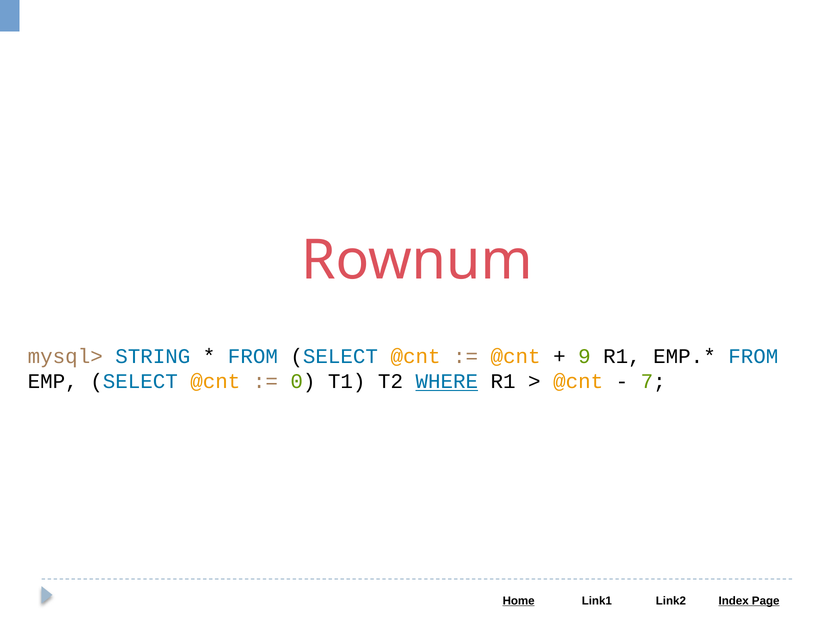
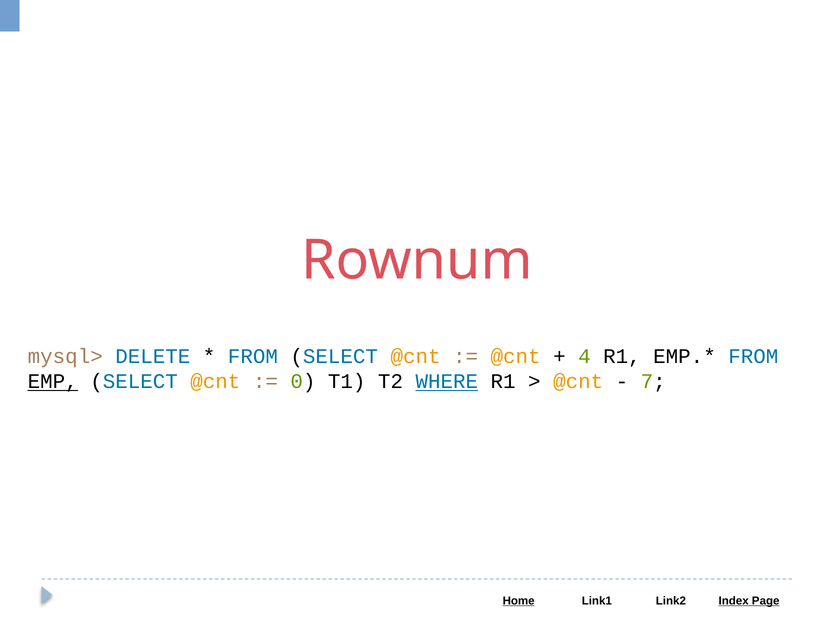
STRING: STRING -> DELETE
9: 9 -> 4
EMP underline: none -> present
